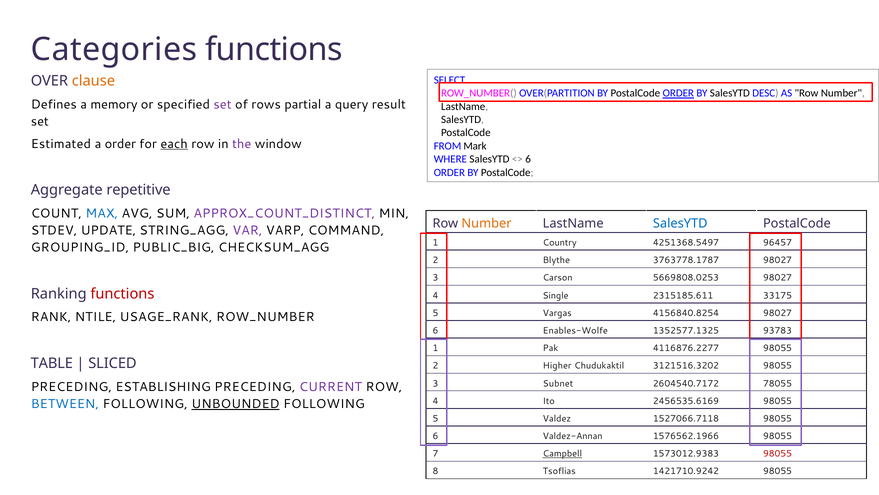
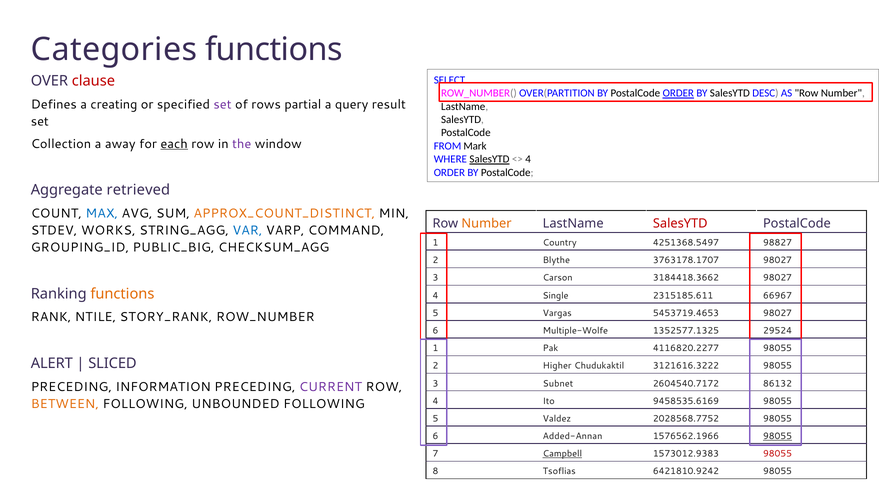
clause colour: orange -> red
memory: memory -> creating
Estimated: Estimated -> Collection
a order: order -> away
SalesYTD at (489, 159) underline: none -> present
6 at (528, 159): 6 -> 4
repetitive: repetitive -> retrieved
APPROX_COUNT_DISTINCT colour: purple -> orange
SalesYTD at (680, 223) colour: blue -> red
UPDATE: UPDATE -> WORKS
VAR colour: purple -> blue
96457: 96457 -> 98827
3763778.1787: 3763778.1787 -> 3763178.1707
5669808.0253: 5669808.0253 -> 3184418.3662
functions at (122, 293) colour: red -> orange
33175: 33175 -> 66967
4156840.8254: 4156840.8254 -> 5453719.4653
USAGE_RANK: USAGE_RANK -> STORY_RANK
Enables-Wolfe: Enables-Wolfe -> Multiple-Wolfe
93783: 93783 -> 29524
4116876.2277: 4116876.2277 -> 4116820.2277
TABLE: TABLE -> ALERT
3121516.3202: 3121516.3202 -> 3121616.3222
78055: 78055 -> 86132
ESTABLISHING: ESTABLISHING -> INFORMATION
2456535.6169: 2456535.6169 -> 9458535.6169
BETWEEN colour: blue -> orange
UNBOUNDED underline: present -> none
1527066.7118: 1527066.7118 -> 2028568.7752
Valdez-Annan: Valdez-Annan -> Added-Annan
98055 at (777, 436) underline: none -> present
1421710.9242: 1421710.9242 -> 6421810.9242
